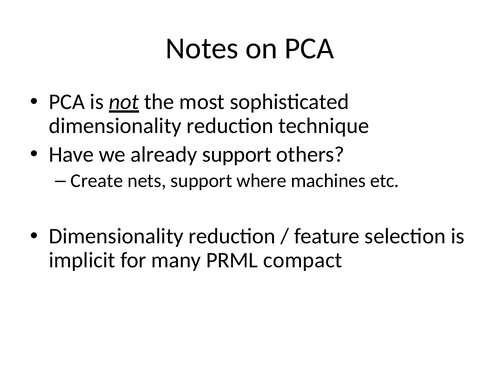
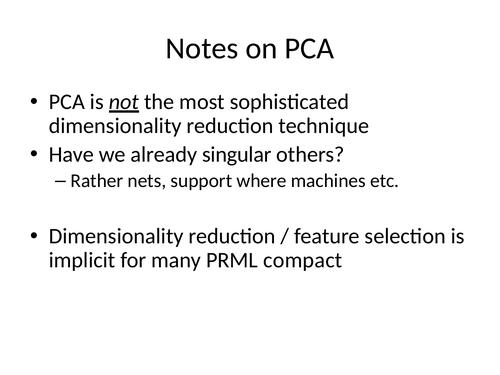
already support: support -> singular
Create: Create -> Rather
